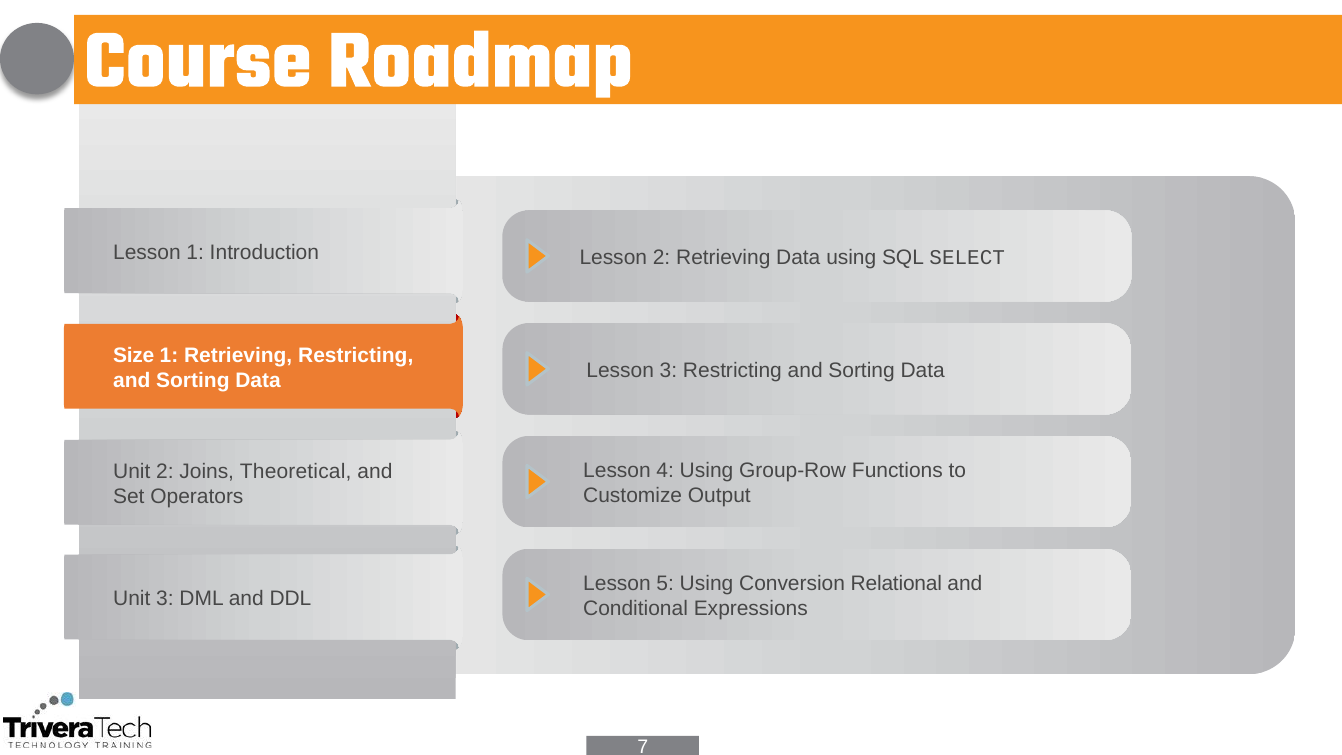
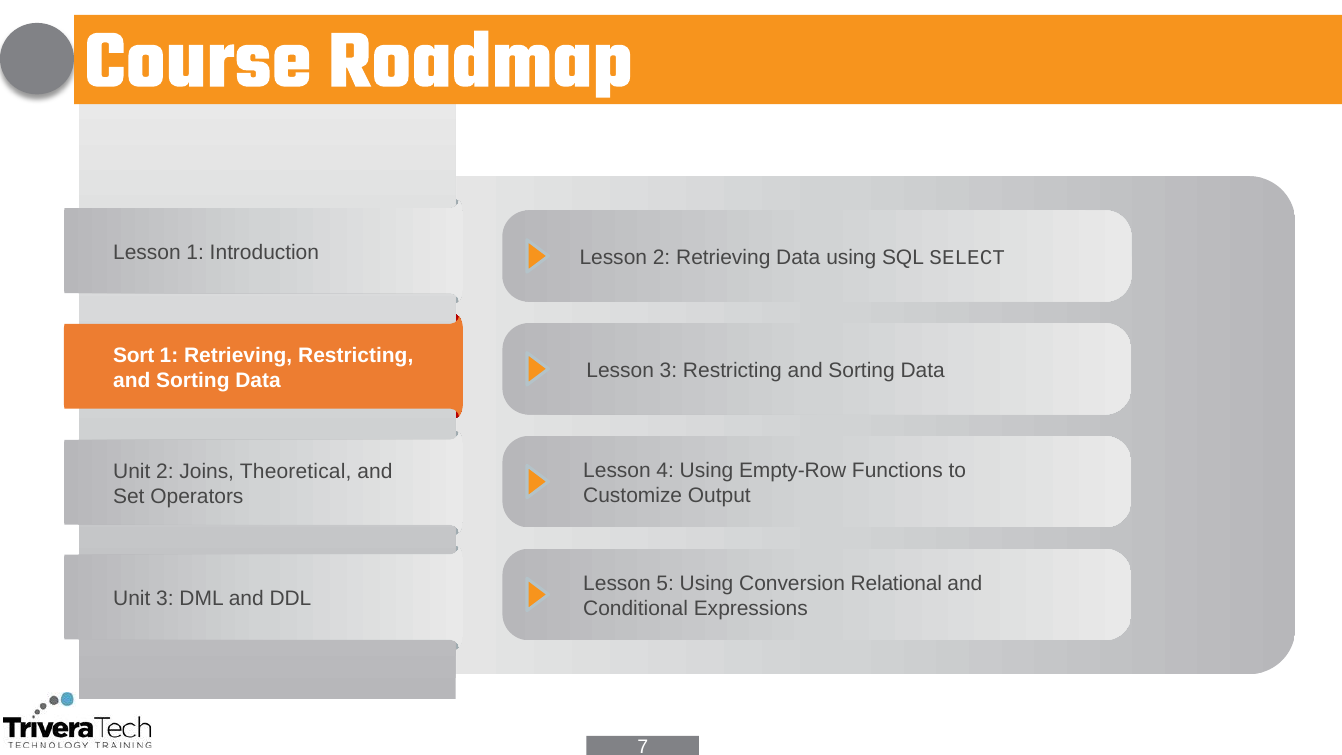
Size: Size -> Sort
Group-Row: Group-Row -> Empty-Row
